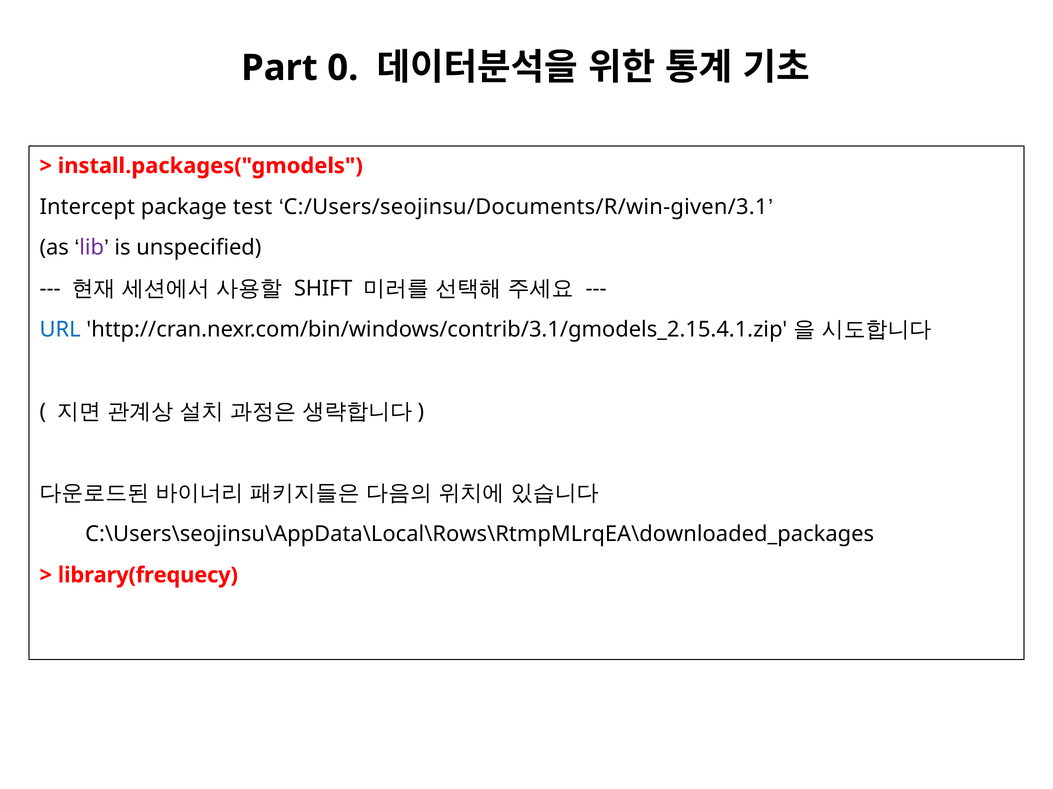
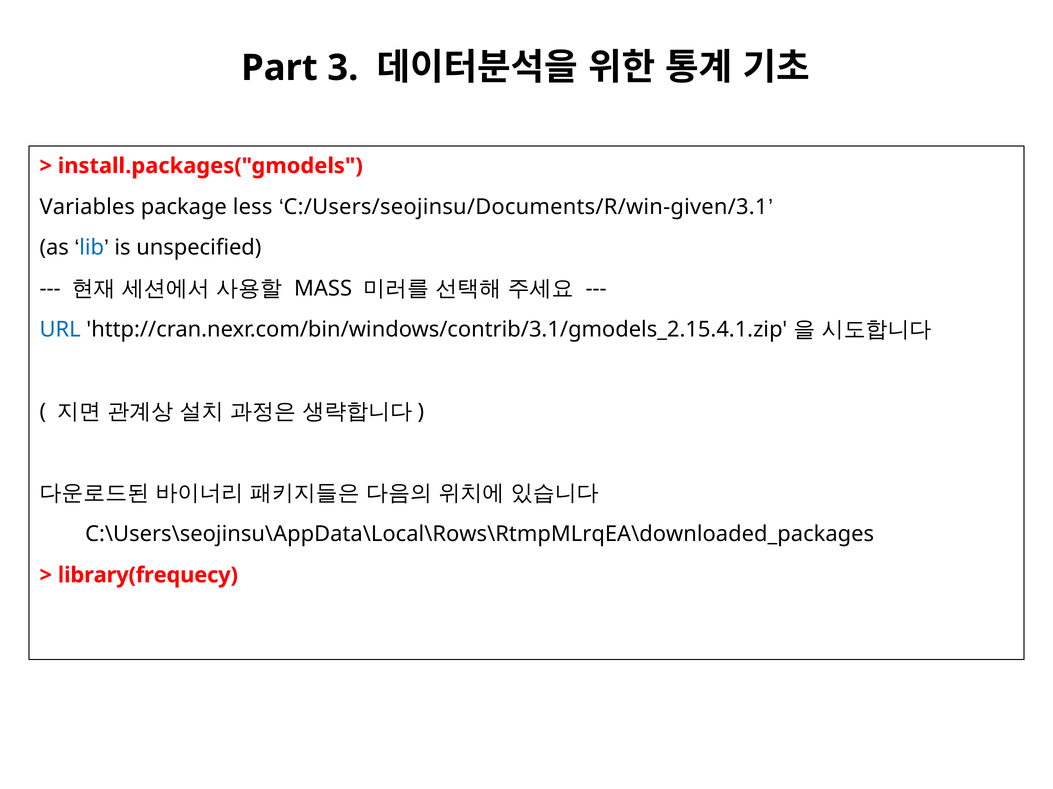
0: 0 -> 3
Intercept: Intercept -> Variables
test: test -> less
lib colour: purple -> blue
SHIFT: SHIFT -> MASS
